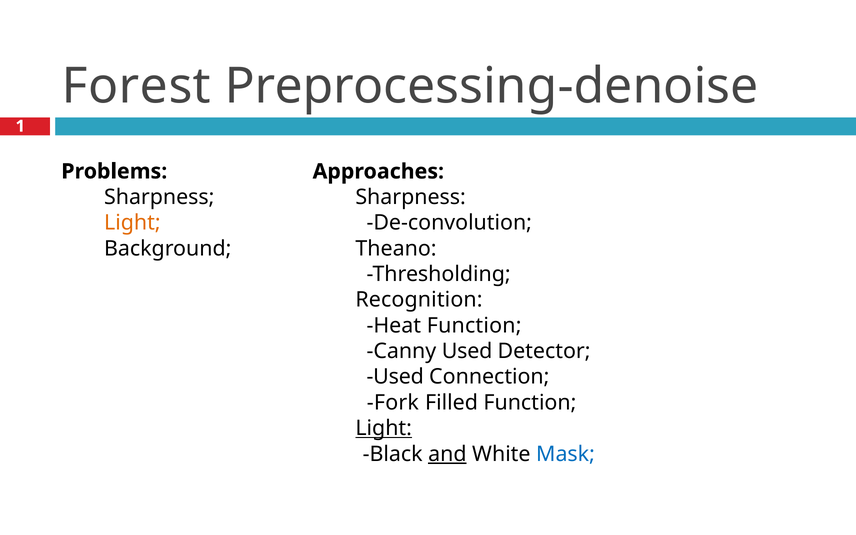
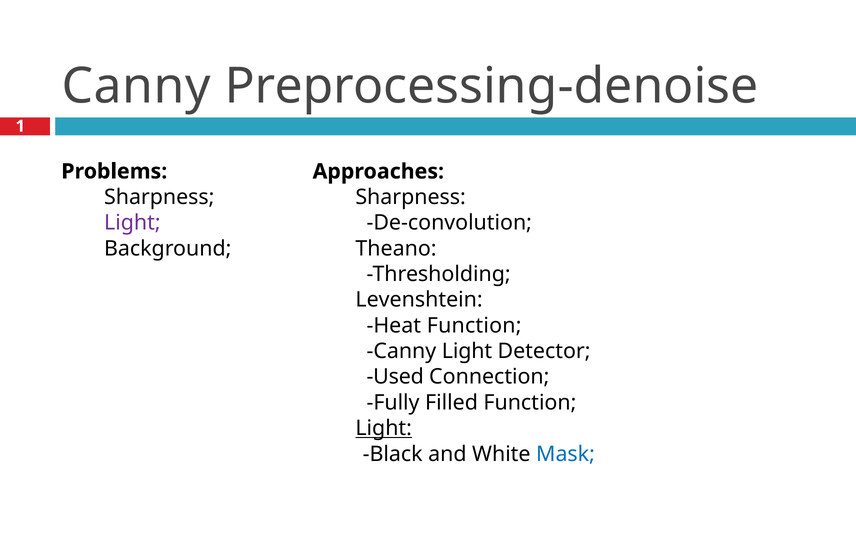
Forest at (136, 86): Forest -> Canny
Light at (132, 223) colour: orange -> purple
Recognition: Recognition -> Levenshtein
Canny Used: Used -> Light
Fork: Fork -> Fully
and underline: present -> none
